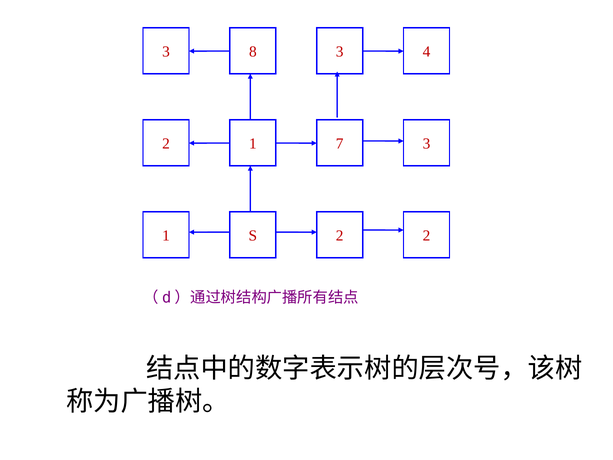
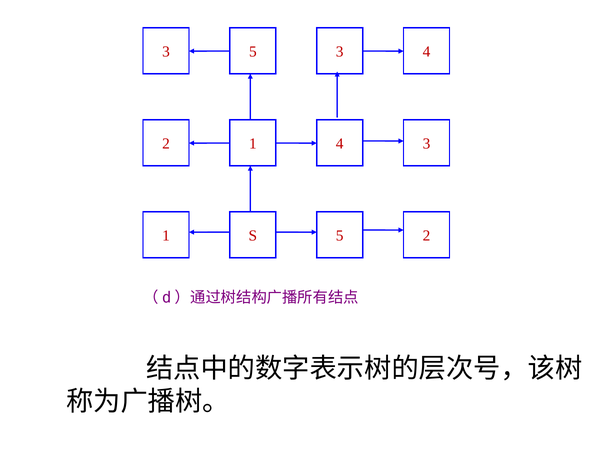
3 8: 8 -> 5
1 7: 7 -> 4
S 2: 2 -> 5
